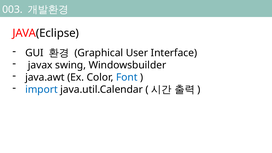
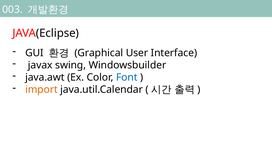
import colour: blue -> orange
